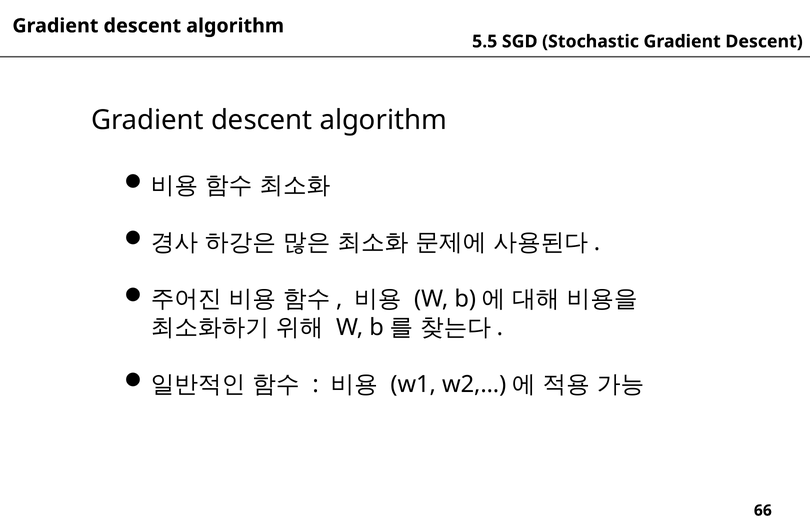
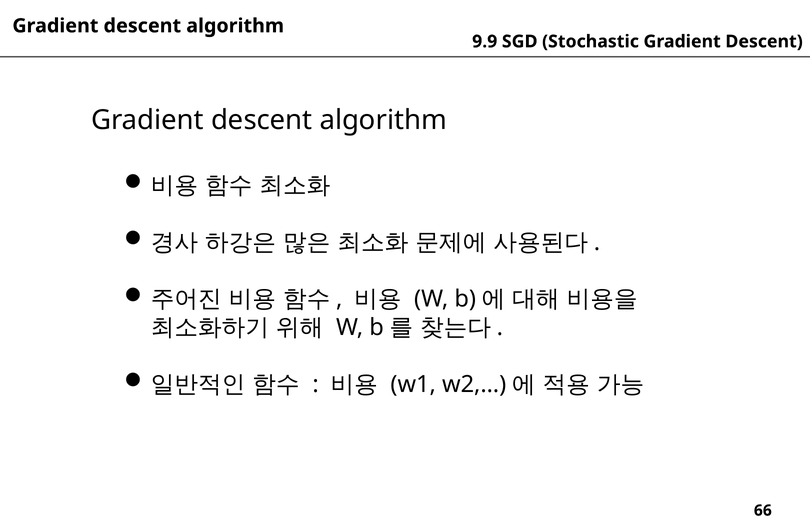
5.5: 5.5 -> 9.9
